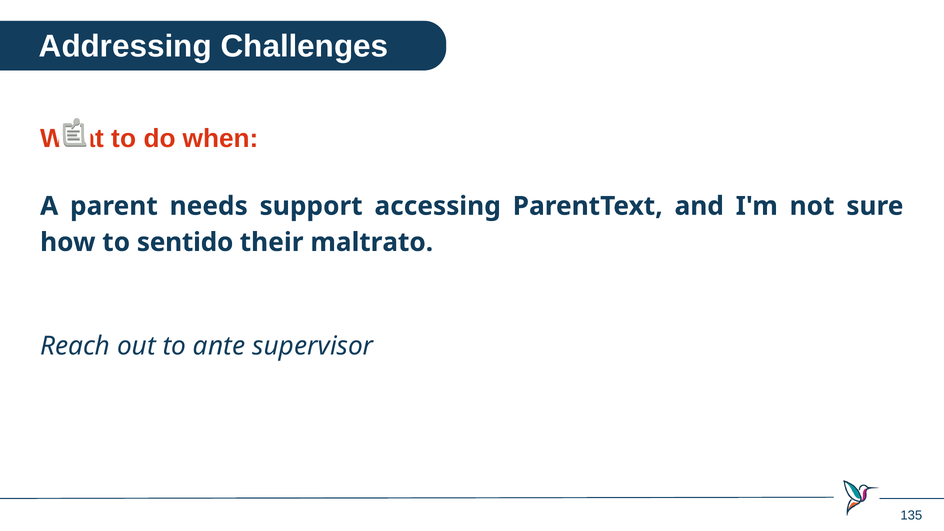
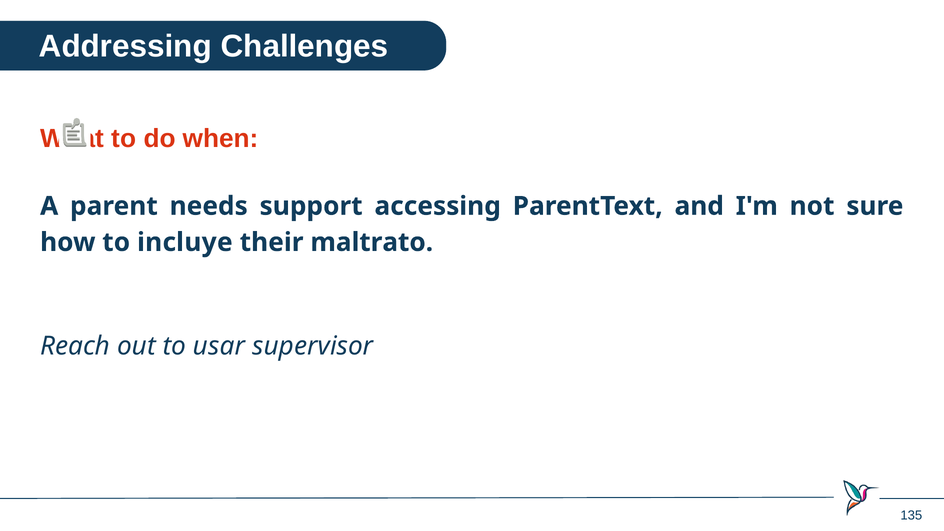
sentido: sentido -> incluye
ante: ante -> usar
